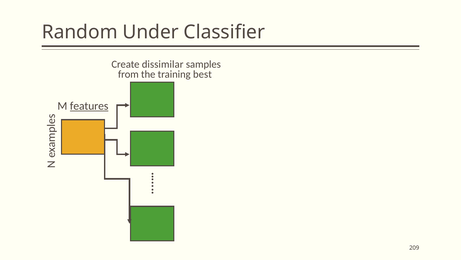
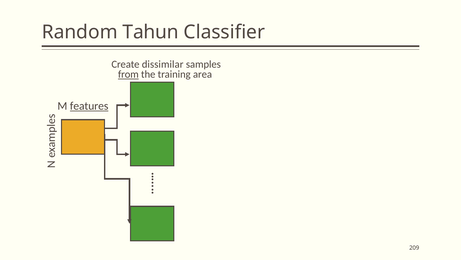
Under: Under -> Tahun
from underline: none -> present
best: best -> area
